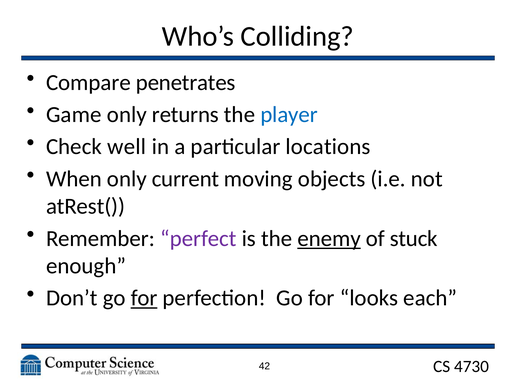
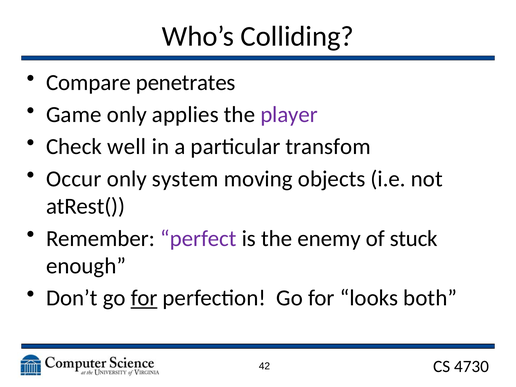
returns: returns -> applies
player colour: blue -> purple
locations: locations -> transfom
When: When -> Occur
current: current -> system
enemy underline: present -> none
each: each -> both
